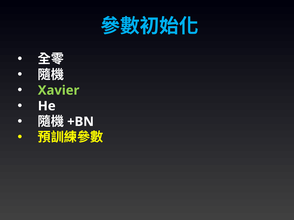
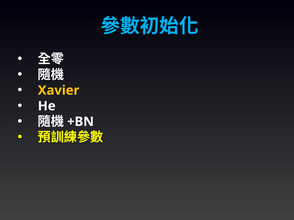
Xavier colour: light green -> yellow
